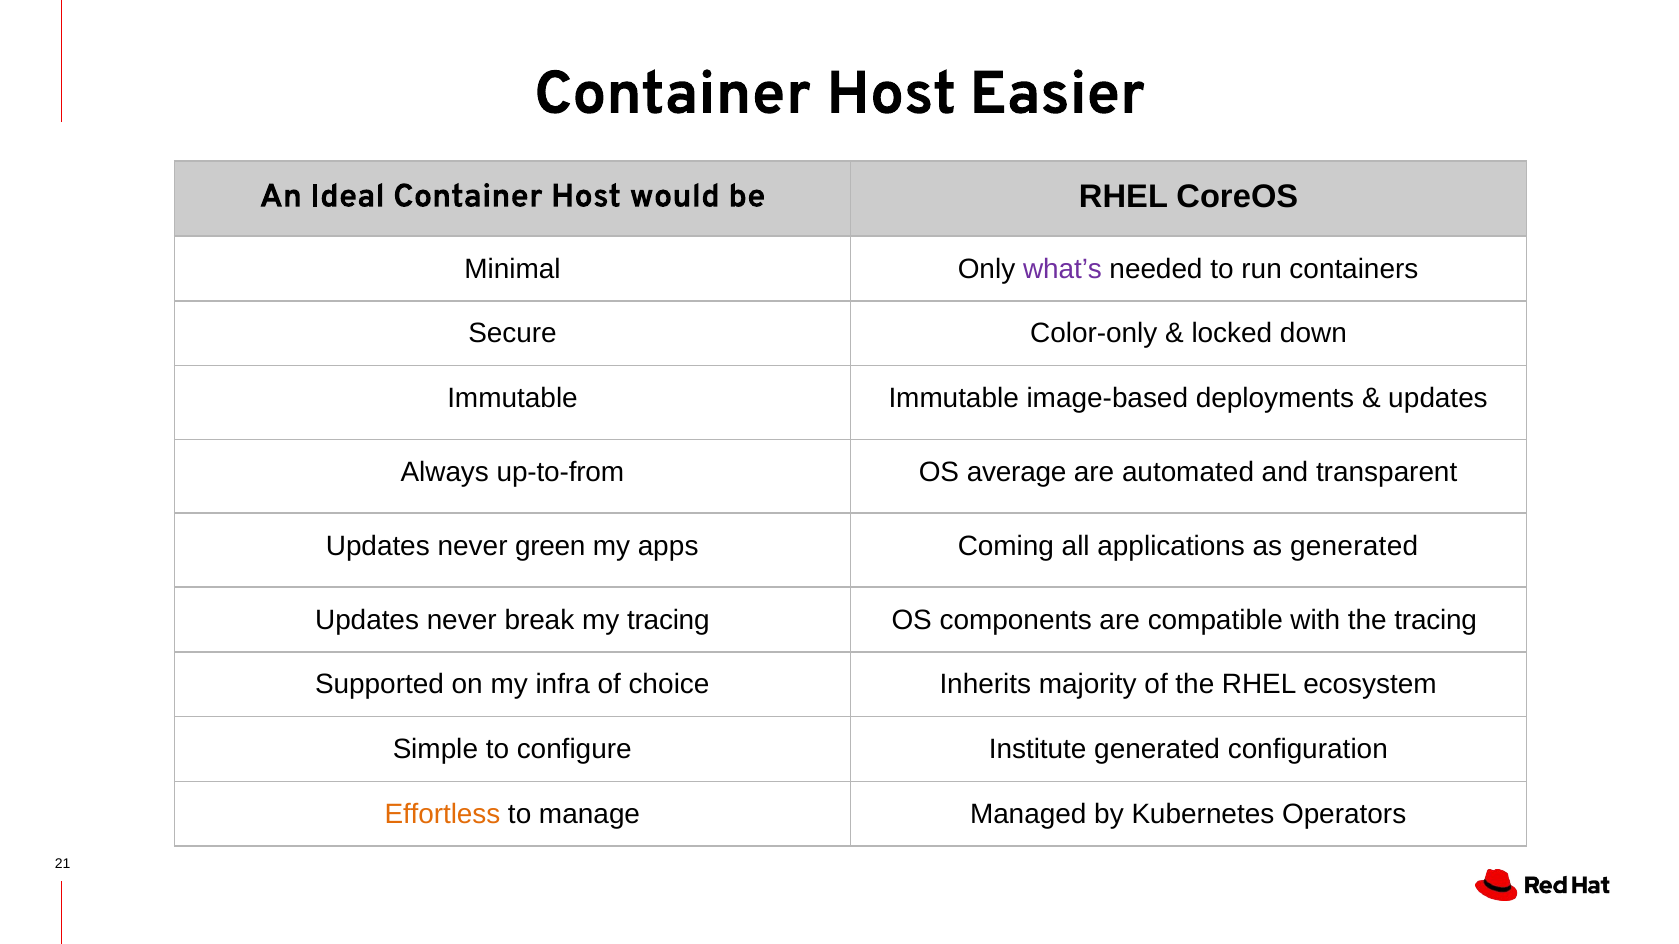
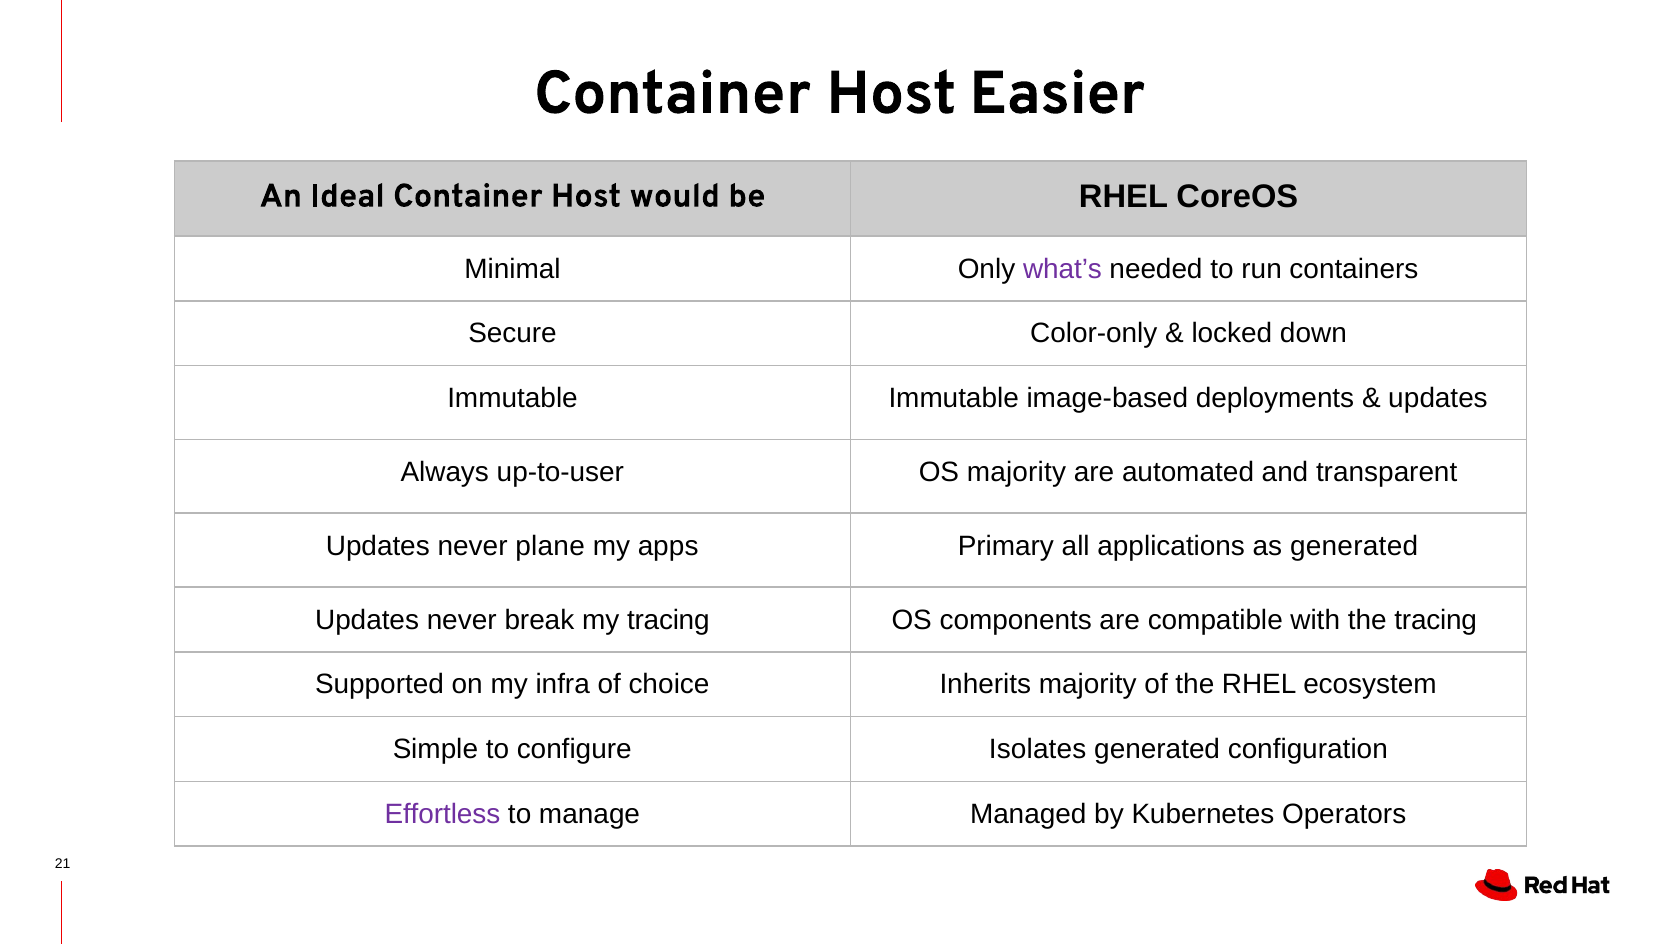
up-to-from: up-to-from -> up-to-user
OS average: average -> majority
green: green -> plane
Coming: Coming -> Primary
Institute: Institute -> Isolates
Effortless colour: orange -> purple
